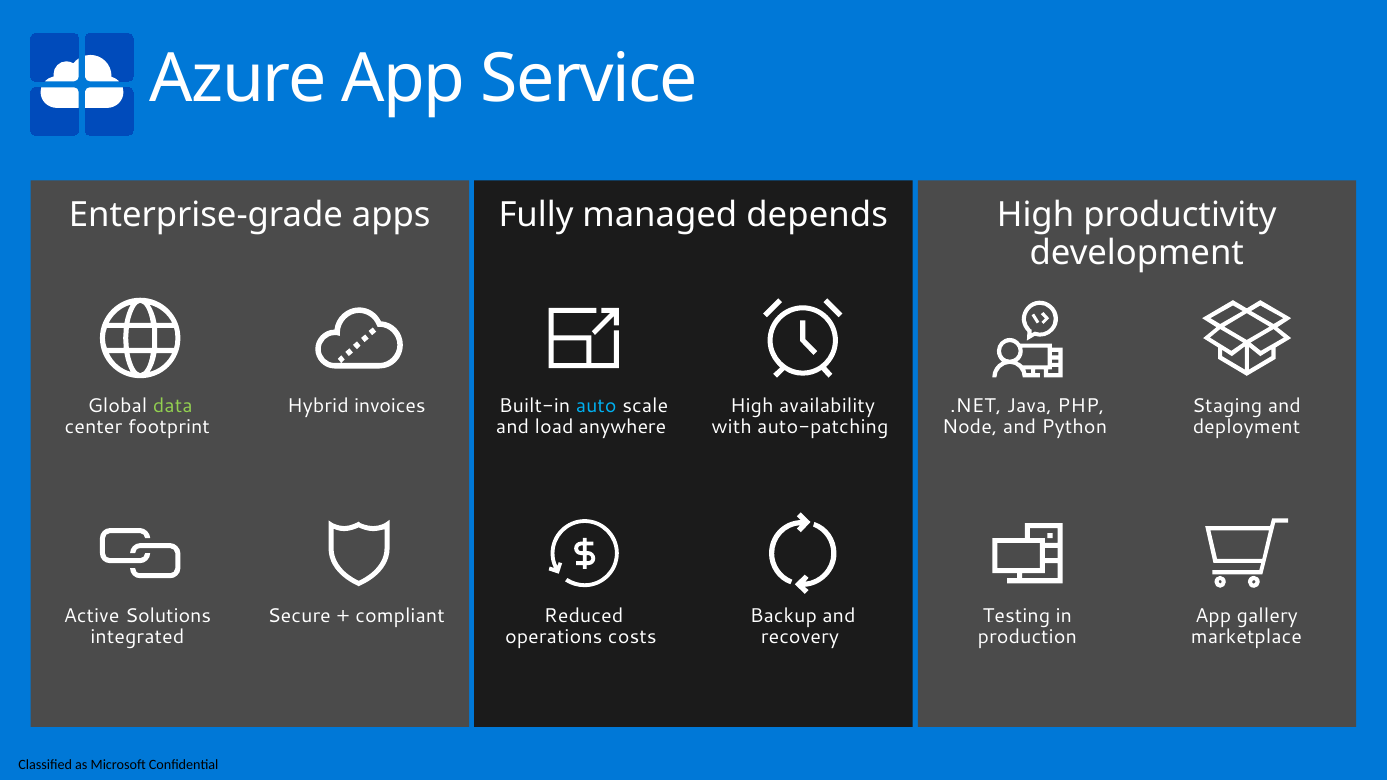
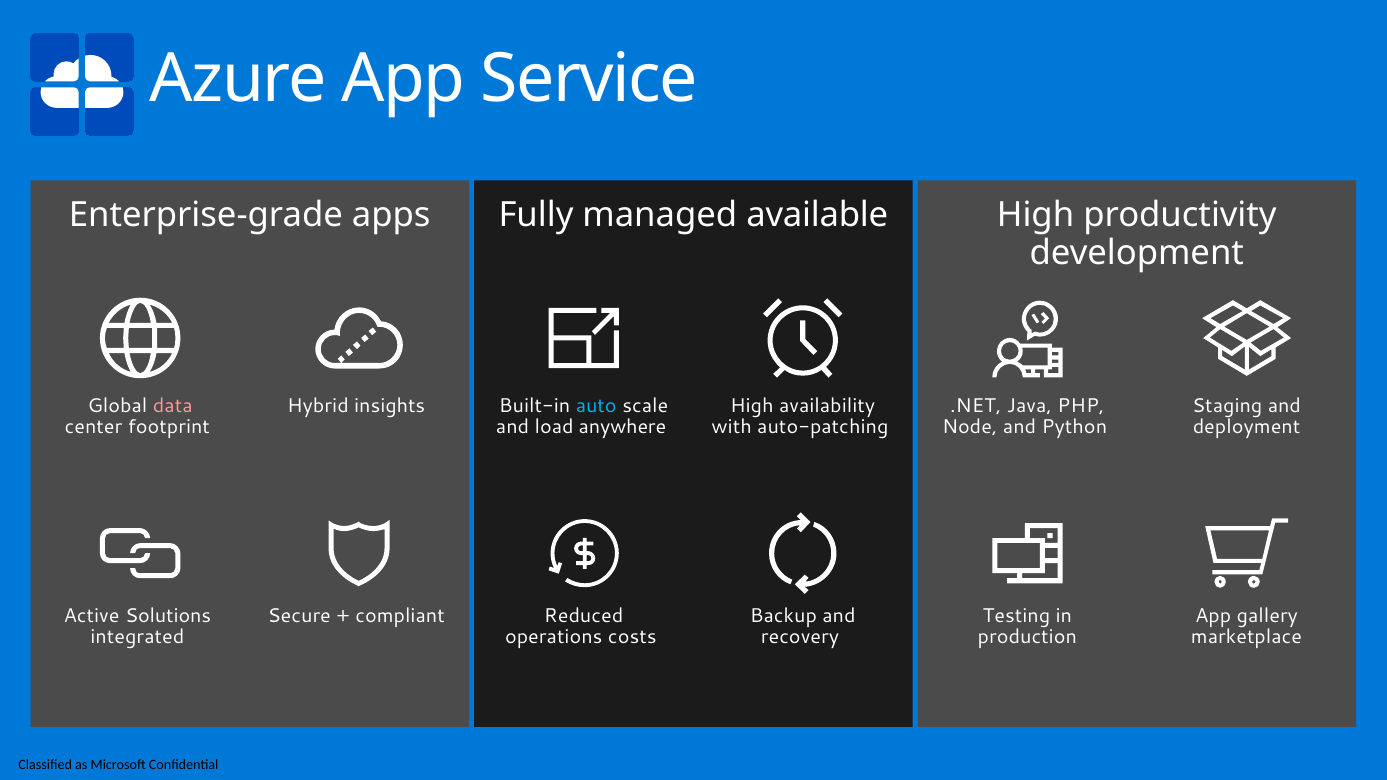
depends: depends -> available
data colour: light green -> pink
invoices: invoices -> insights
